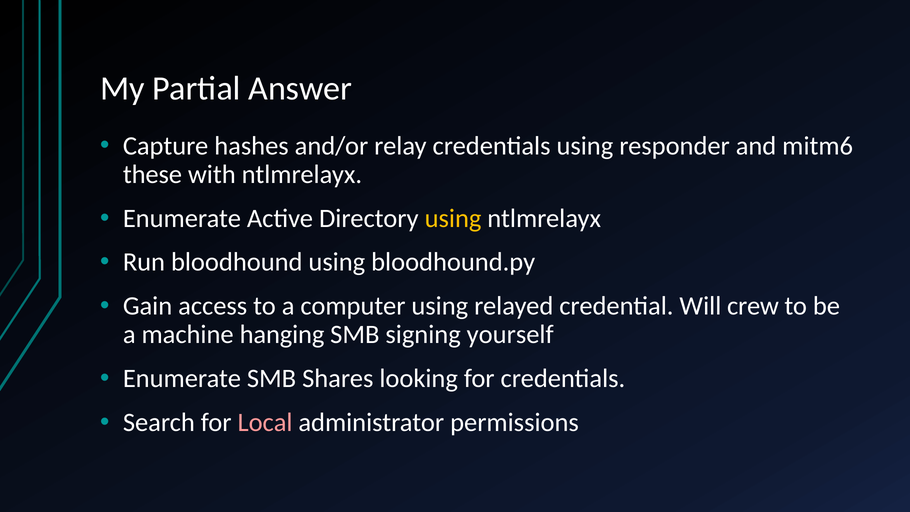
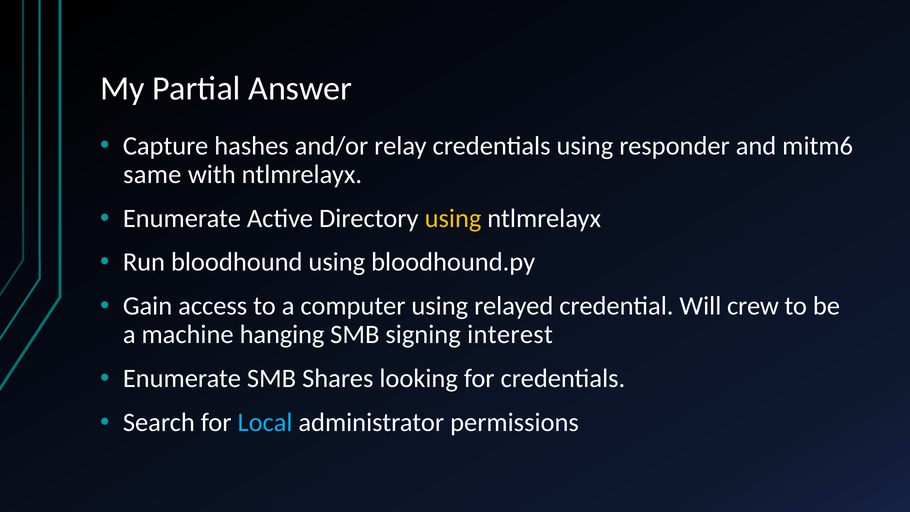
these: these -> same
yourself: yourself -> interest
Local colour: pink -> light blue
